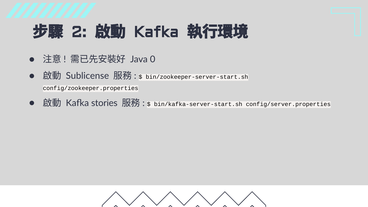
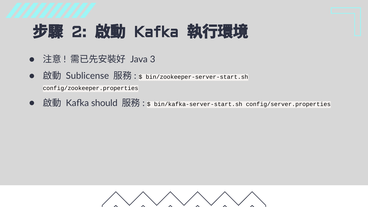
0: 0 -> 3
stories: stories -> should
